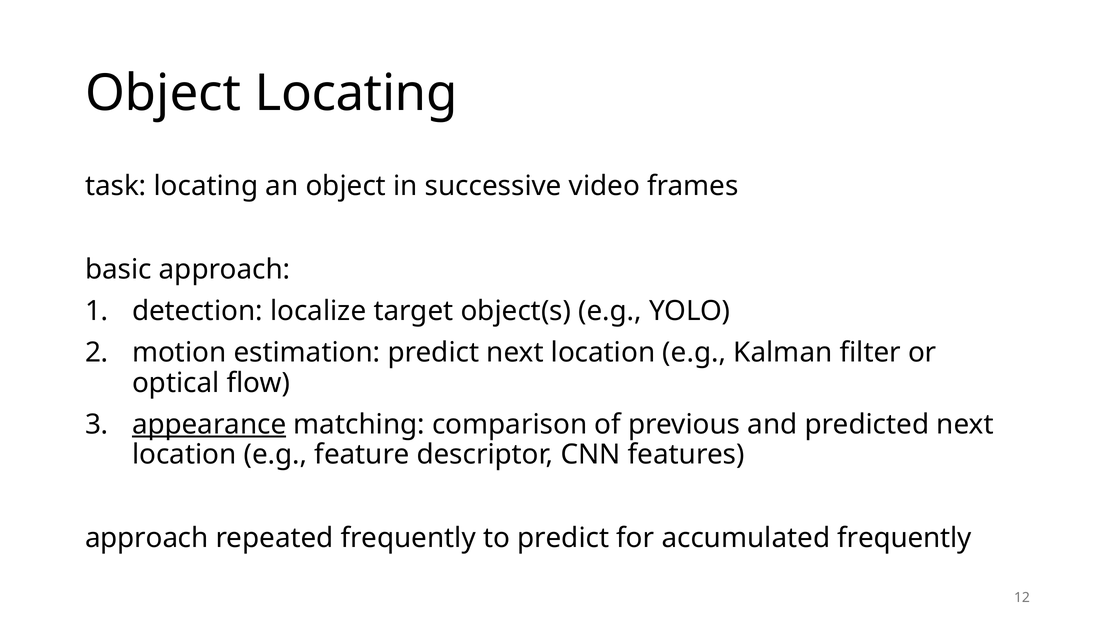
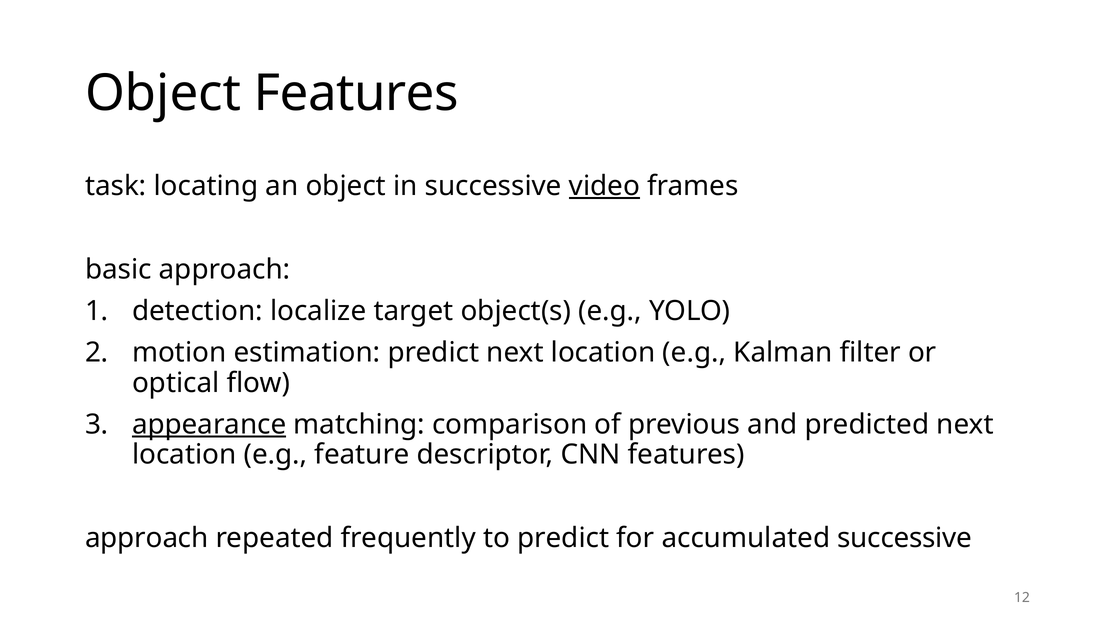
Object Locating: Locating -> Features
video underline: none -> present
accumulated frequently: frequently -> successive
